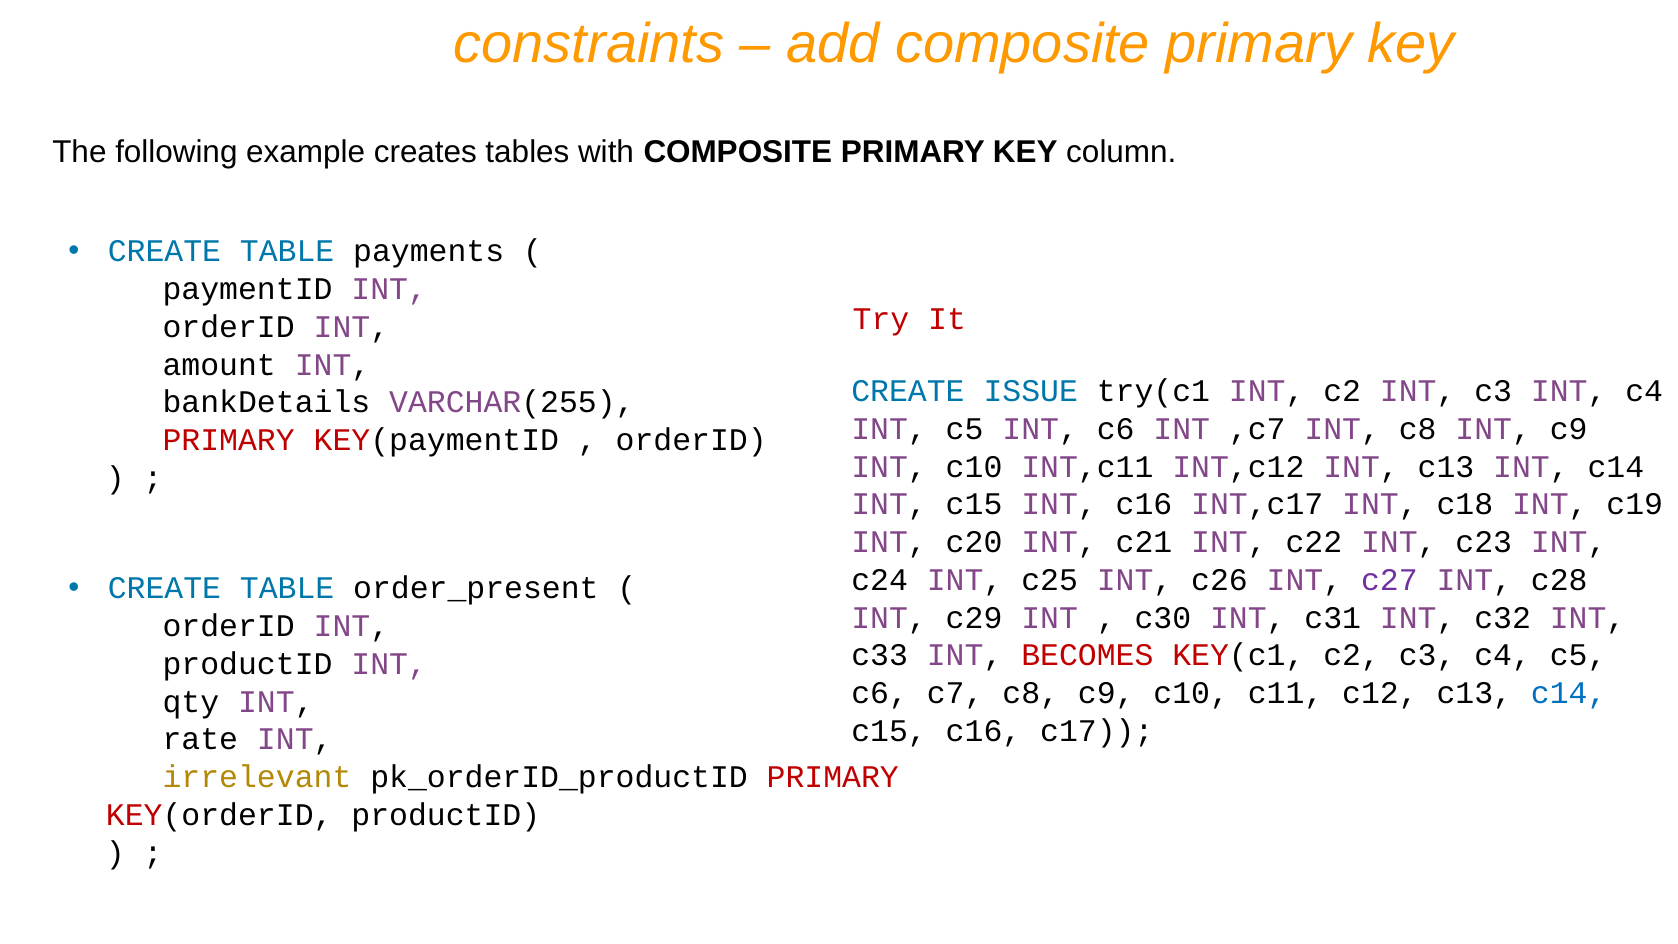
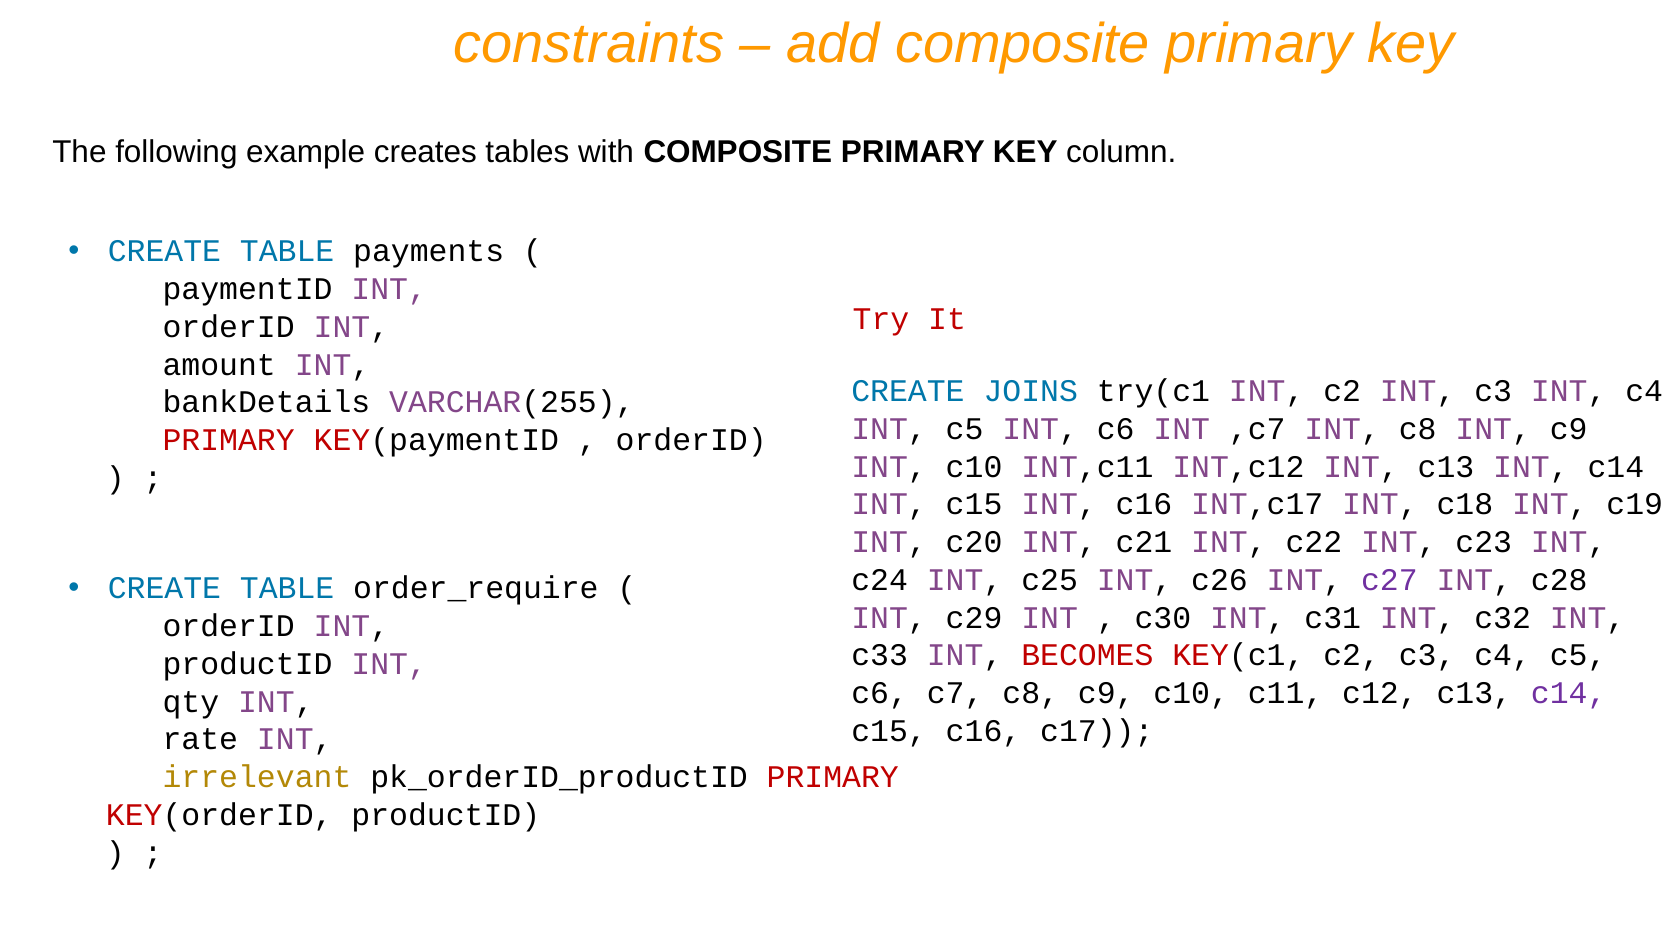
ISSUE: ISSUE -> JOINS
order_present: order_present -> order_require
c14 at (1569, 693) colour: blue -> purple
